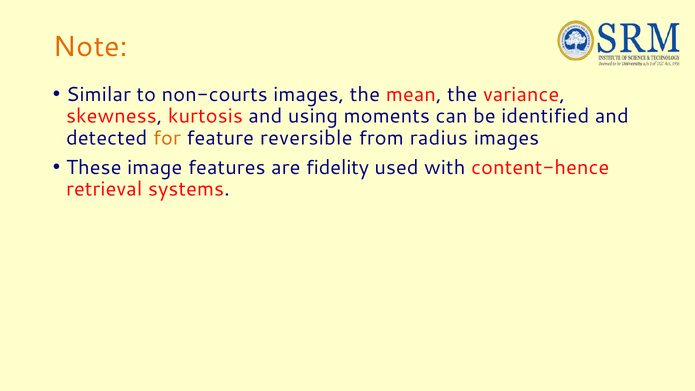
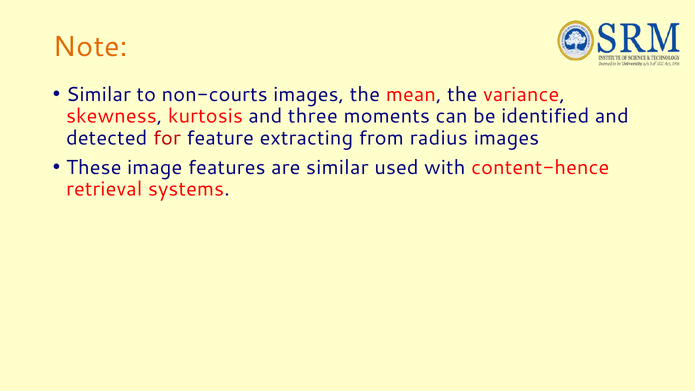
using: using -> three
for colour: orange -> red
reversible: reversible -> extracting
are fidelity: fidelity -> similar
